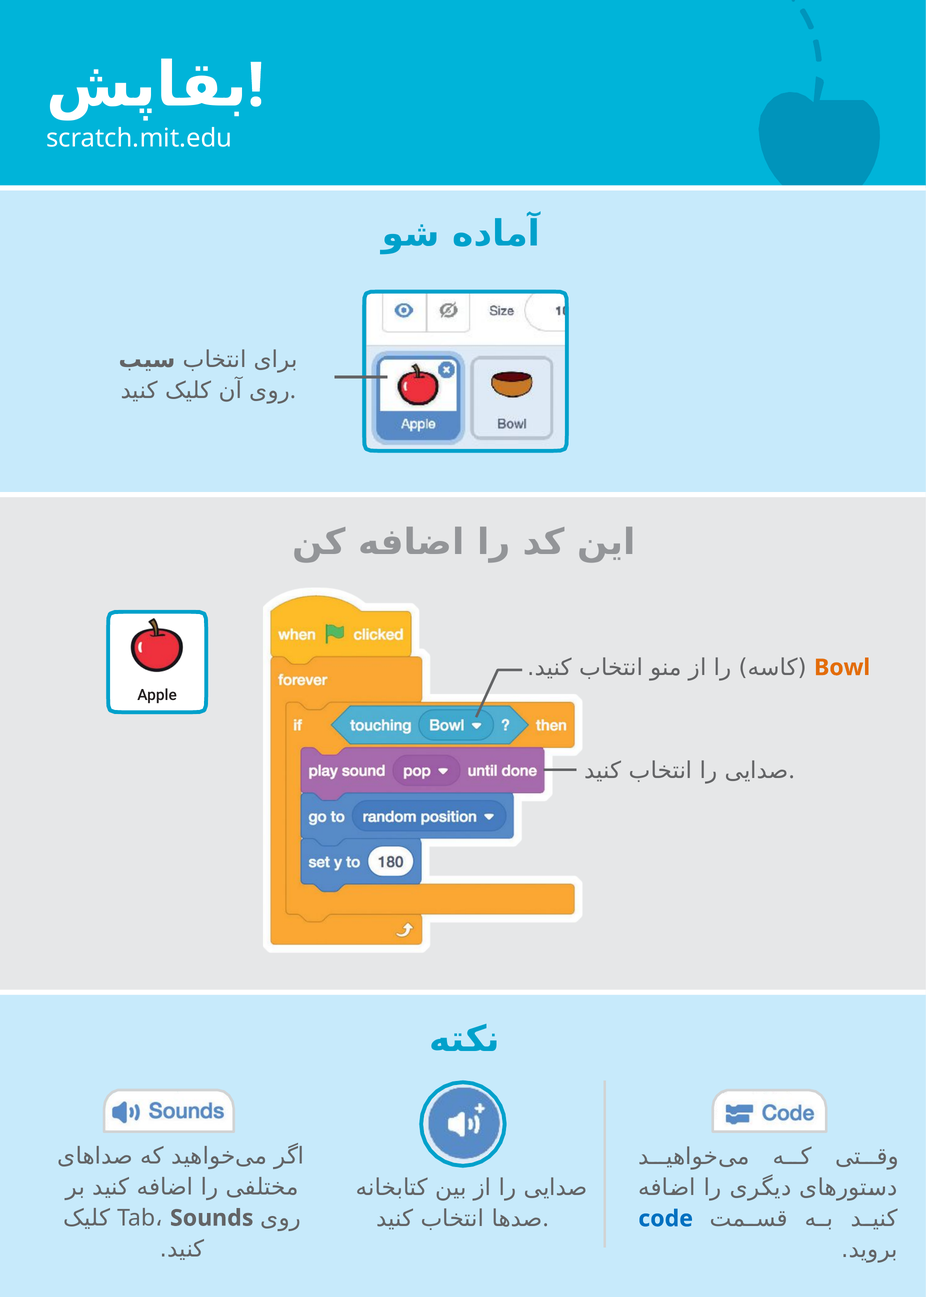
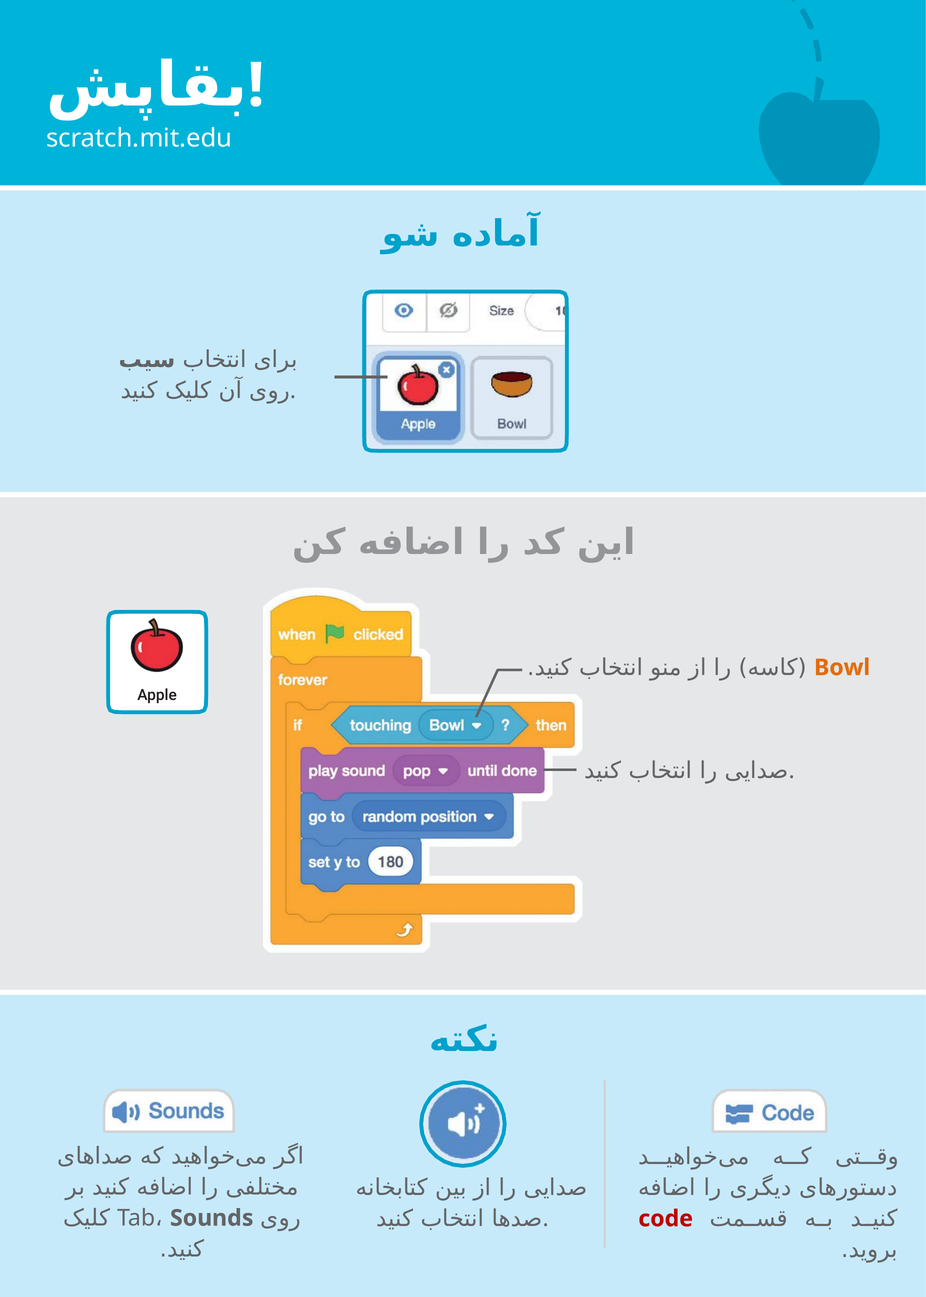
code colour: blue -> red
